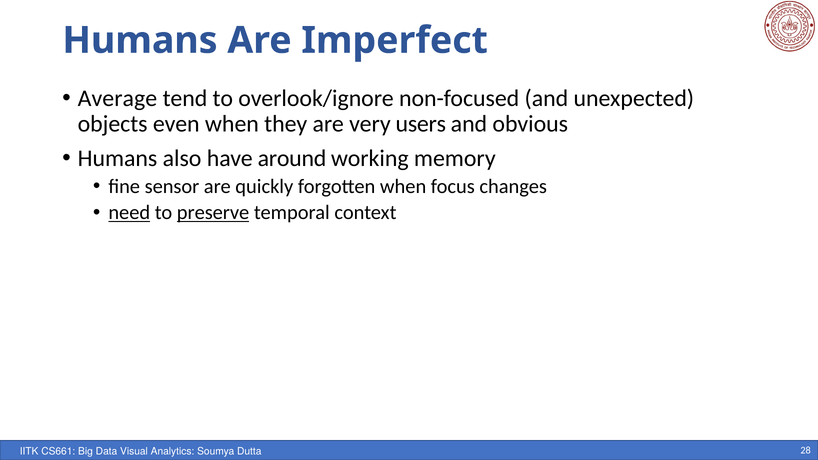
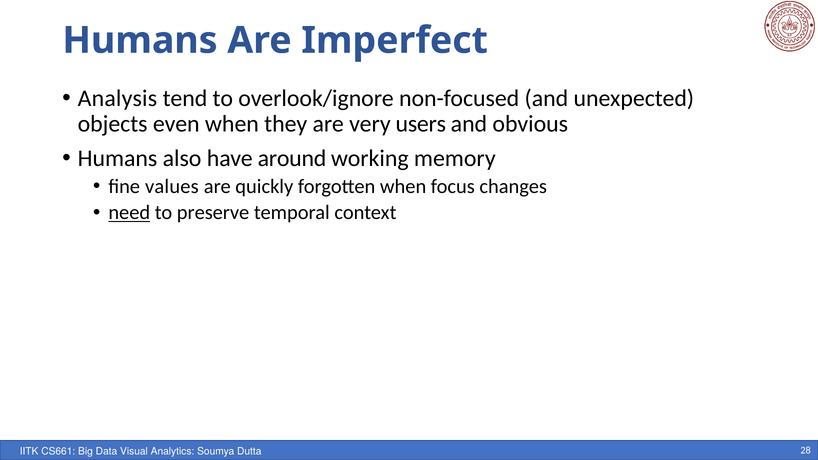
Average: Average -> Analysis
sensor: sensor -> values
preserve underline: present -> none
